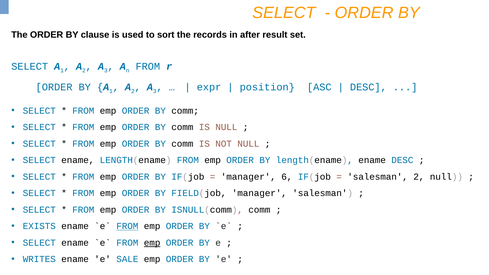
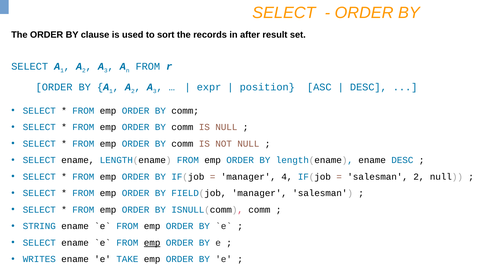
6: 6 -> 4
EXISTS: EXISTS -> STRING
FROM at (127, 226) underline: present -> none
SALE: SALE -> TAKE
